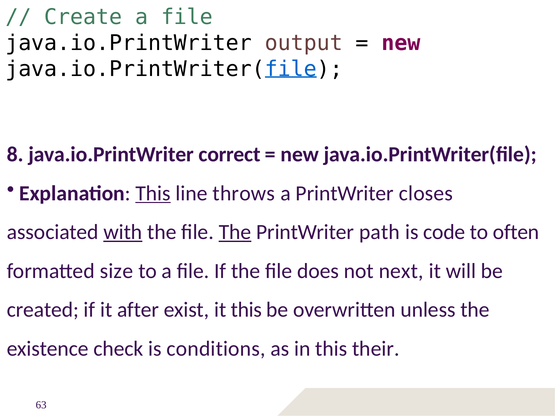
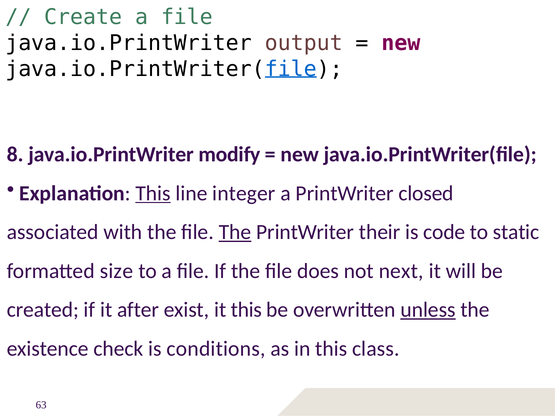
correct: correct -> modify
throws: throws -> integer
closes: closes -> closed
with underline: present -> none
path: path -> their
often: often -> static
unless underline: none -> present
their: their -> class
